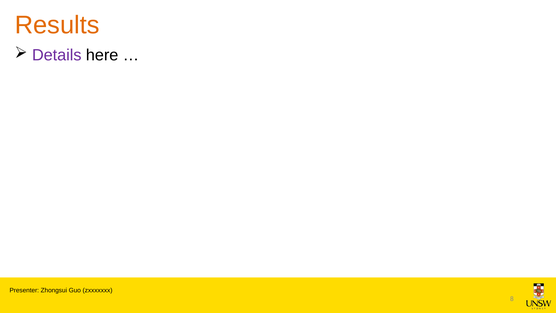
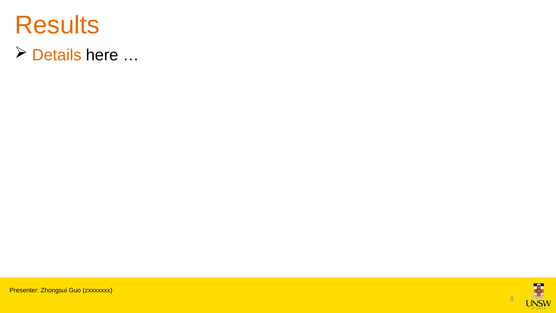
Details colour: purple -> orange
